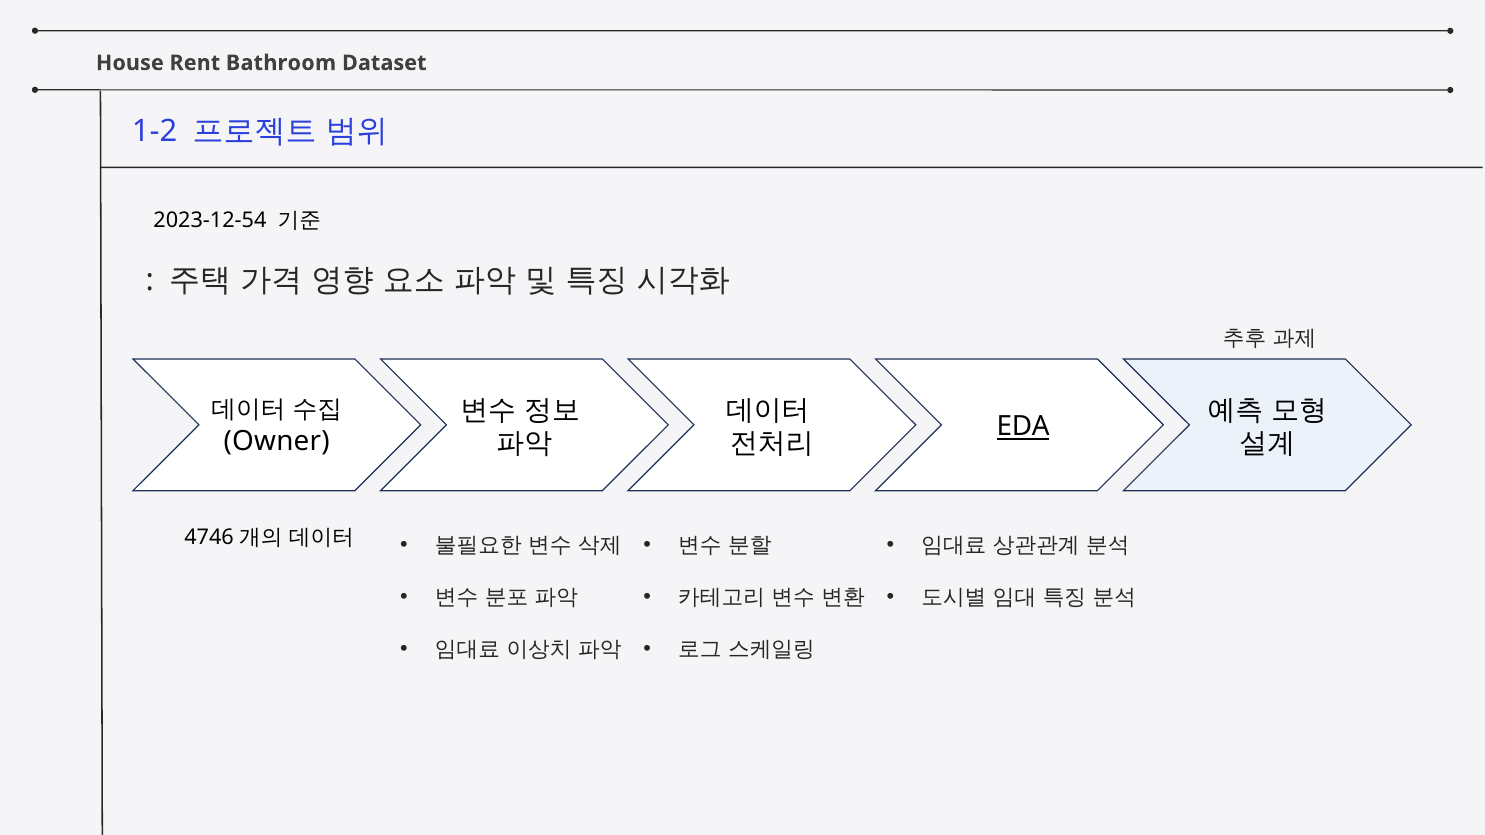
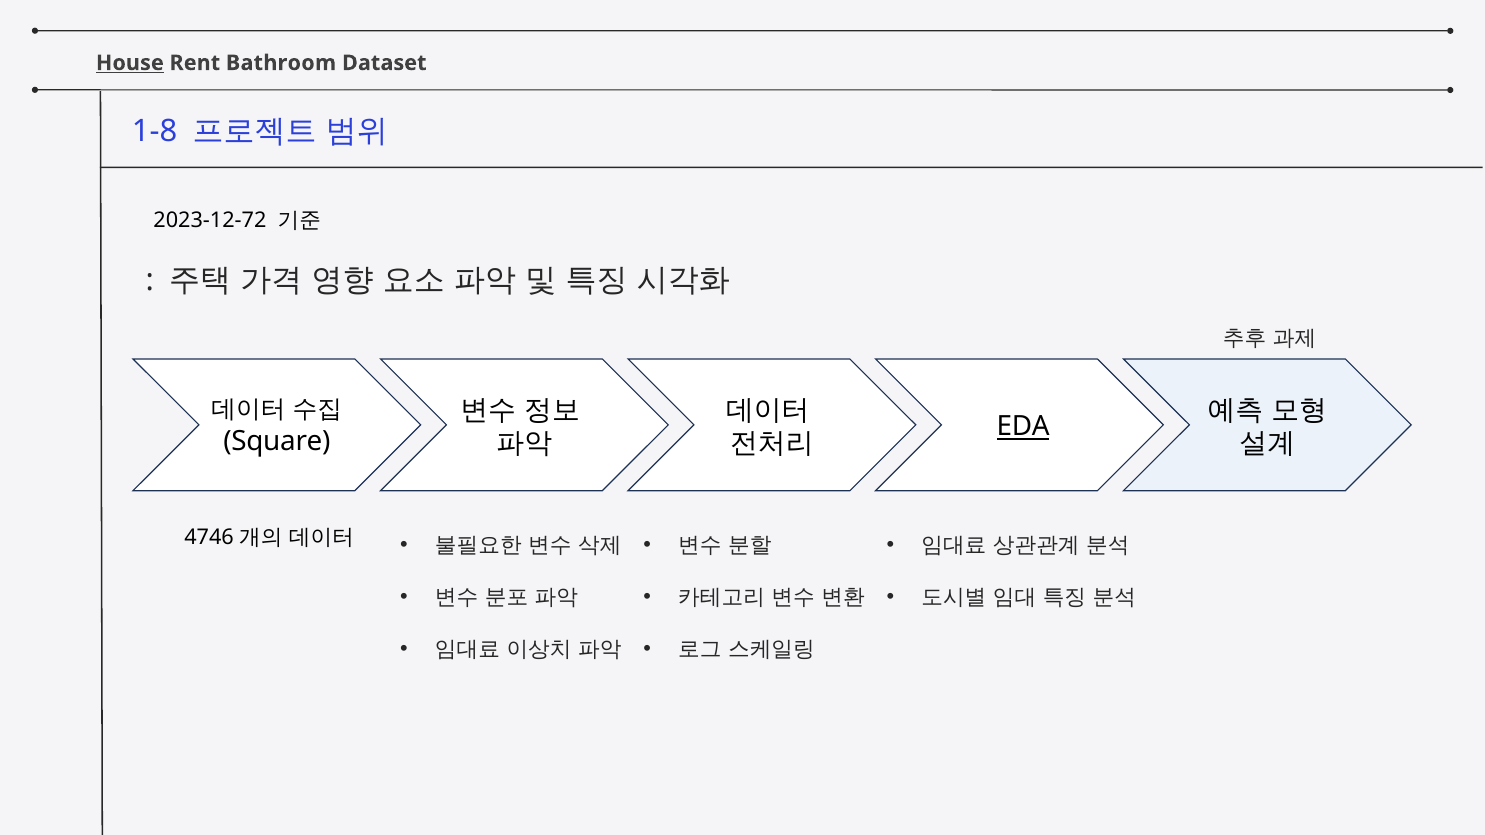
House underline: none -> present
1-2: 1-2 -> 1-8
2023-12-54: 2023-12-54 -> 2023-12-72
Owner: Owner -> Square
